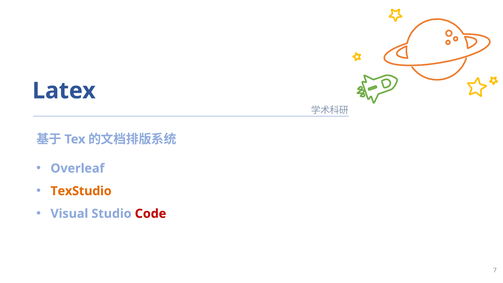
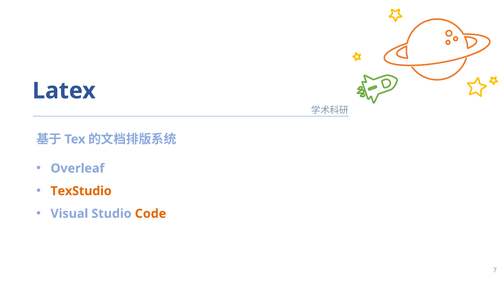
Code colour: red -> orange
